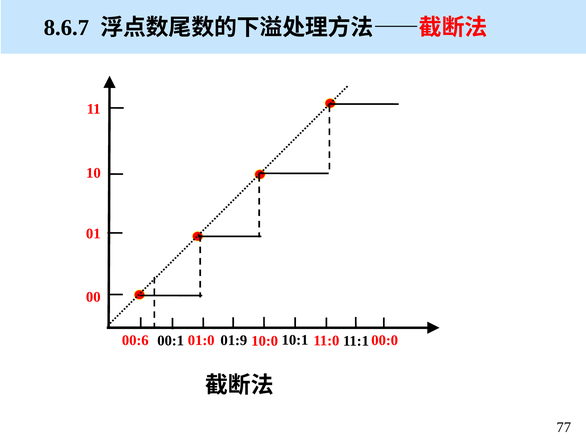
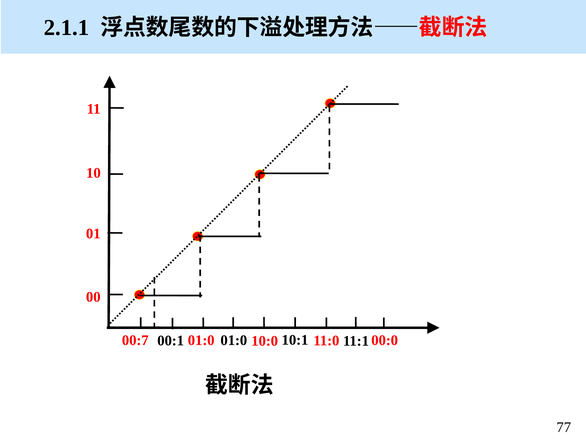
8.6.7: 8.6.7 -> 2.1.1
00:6: 00:6 -> 00:7
01:0 01:9: 01:9 -> 01:0
